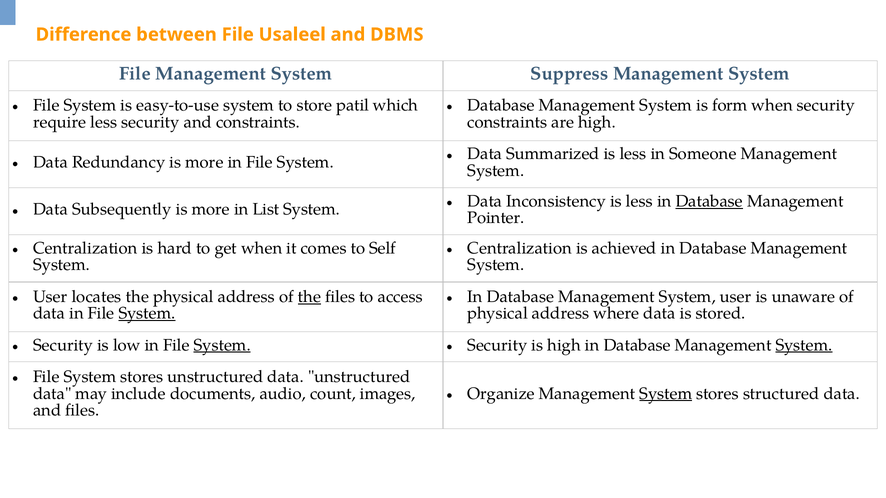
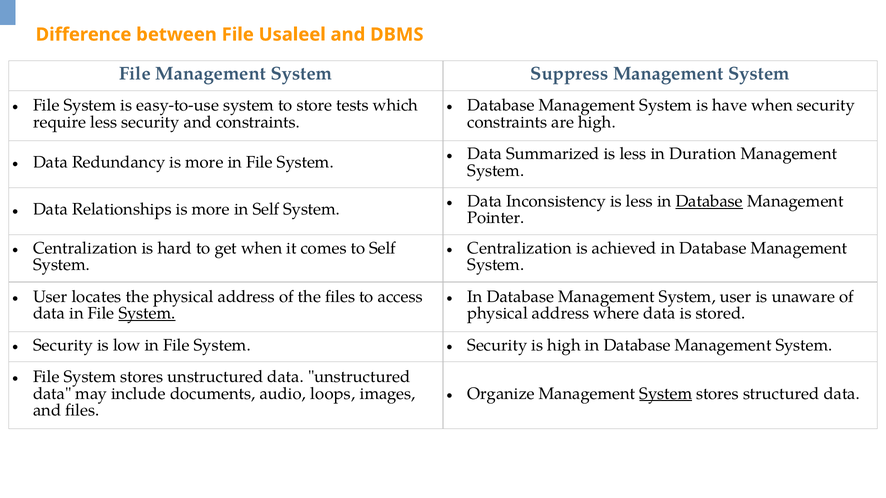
patil: patil -> tests
form: form -> have
Someone: Someone -> Duration
Subsequently: Subsequently -> Relationships
in List: List -> Self
the at (309, 297) underline: present -> none
System at (222, 345) underline: present -> none
System at (804, 345) underline: present -> none
count: count -> loops
